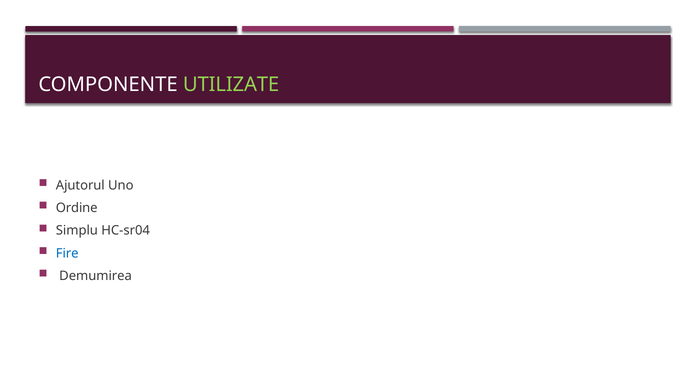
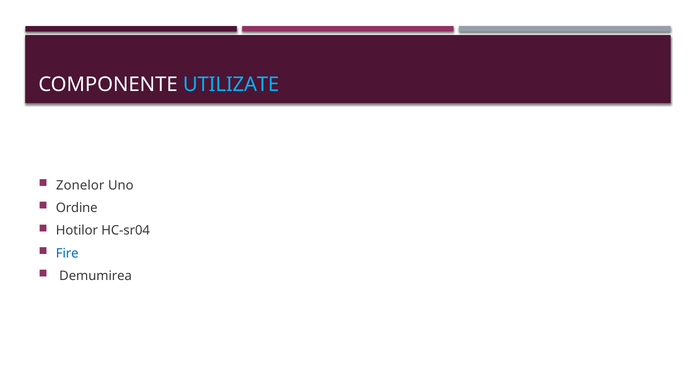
UTILIZATE colour: light green -> light blue
Ajutorul: Ajutorul -> Zonelor
Simplu: Simplu -> Hotilor
